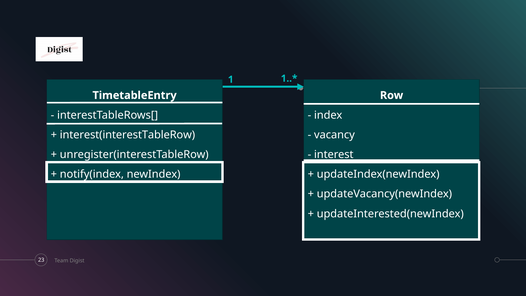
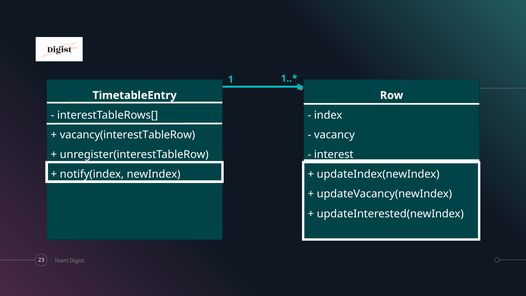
interest(interestTableRow: interest(interestTableRow -> vacancy(interestTableRow
